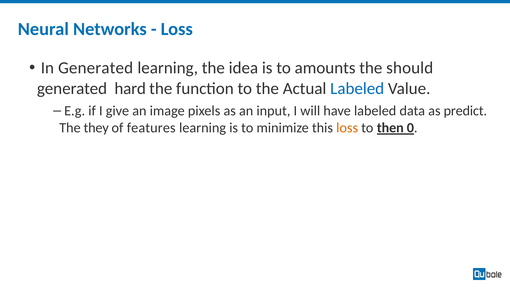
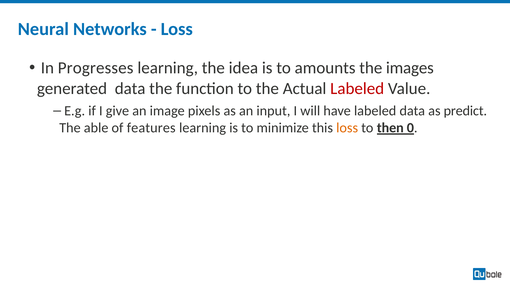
In Generated: Generated -> Progresses
should: should -> images
generated hard: hard -> data
Labeled at (357, 88) colour: blue -> red
they: they -> able
